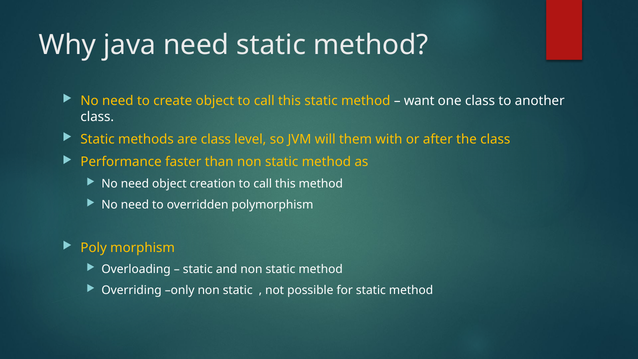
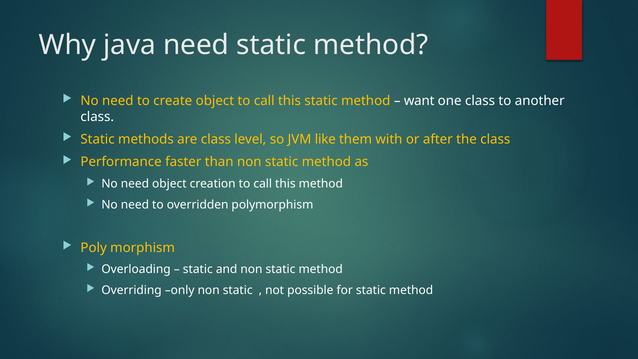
will: will -> like
